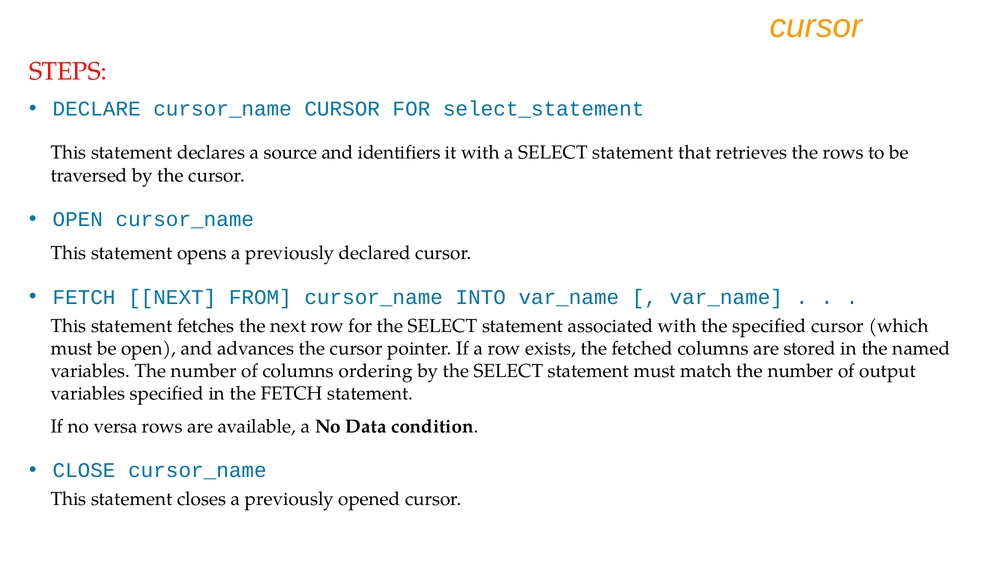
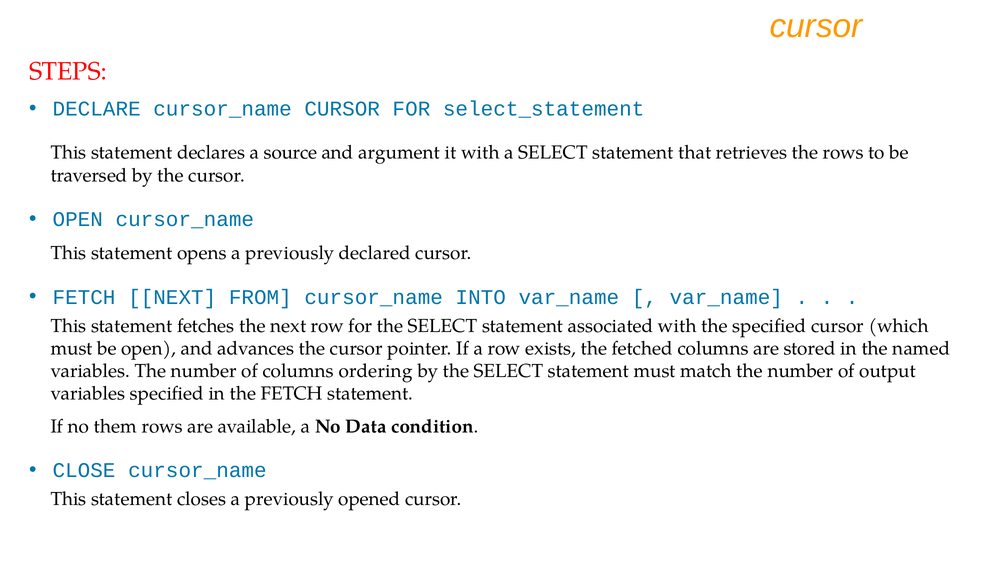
identifiers: identifiers -> argument
versa: versa -> them
